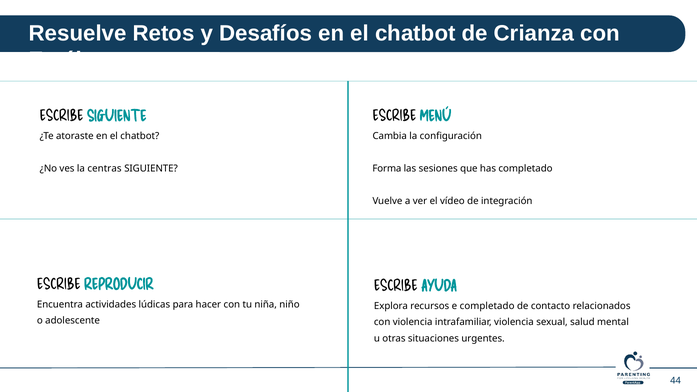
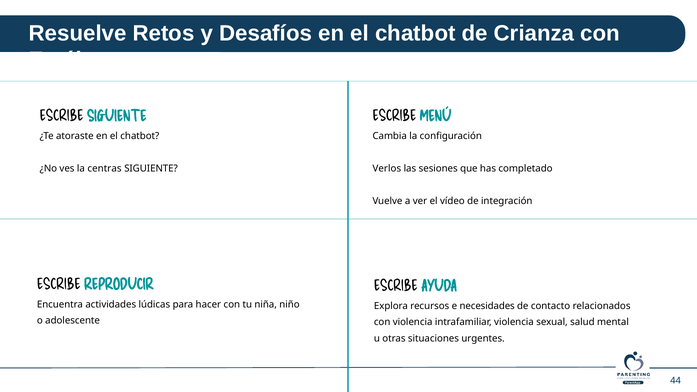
Forma: Forma -> Verlos
e completado: completado -> necesidades
